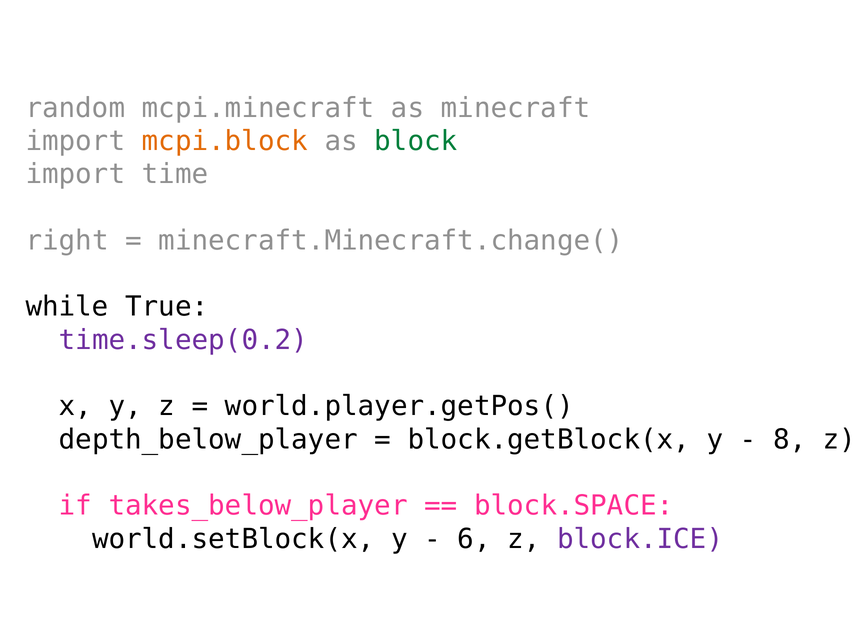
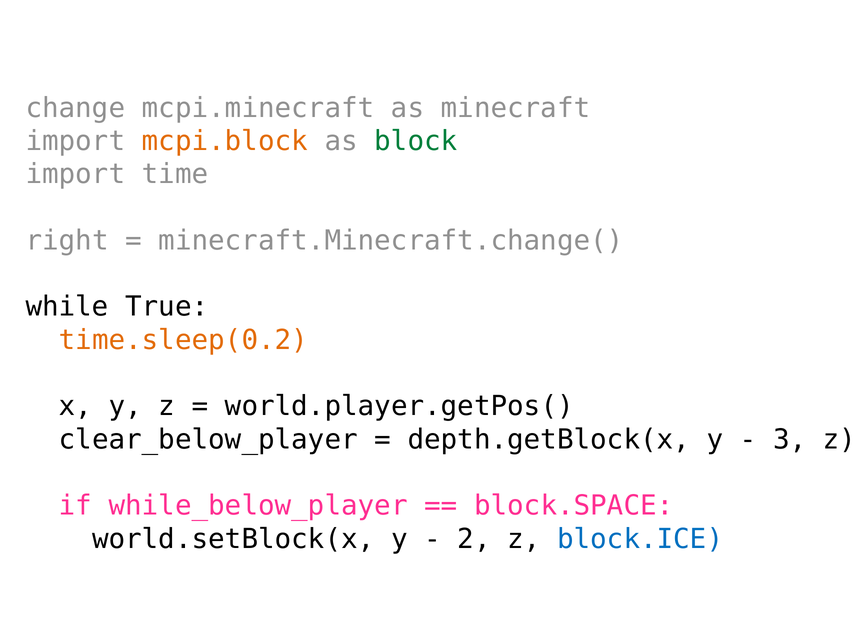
random: random -> change
time.sleep(0.2 colour: purple -> orange
depth_below_player: depth_below_player -> clear_below_player
block.getBlock(x: block.getBlock(x -> depth.getBlock(x
8: 8 -> 3
takes_below_player: takes_below_player -> while_below_player
6: 6 -> 2
block.ICE colour: purple -> blue
